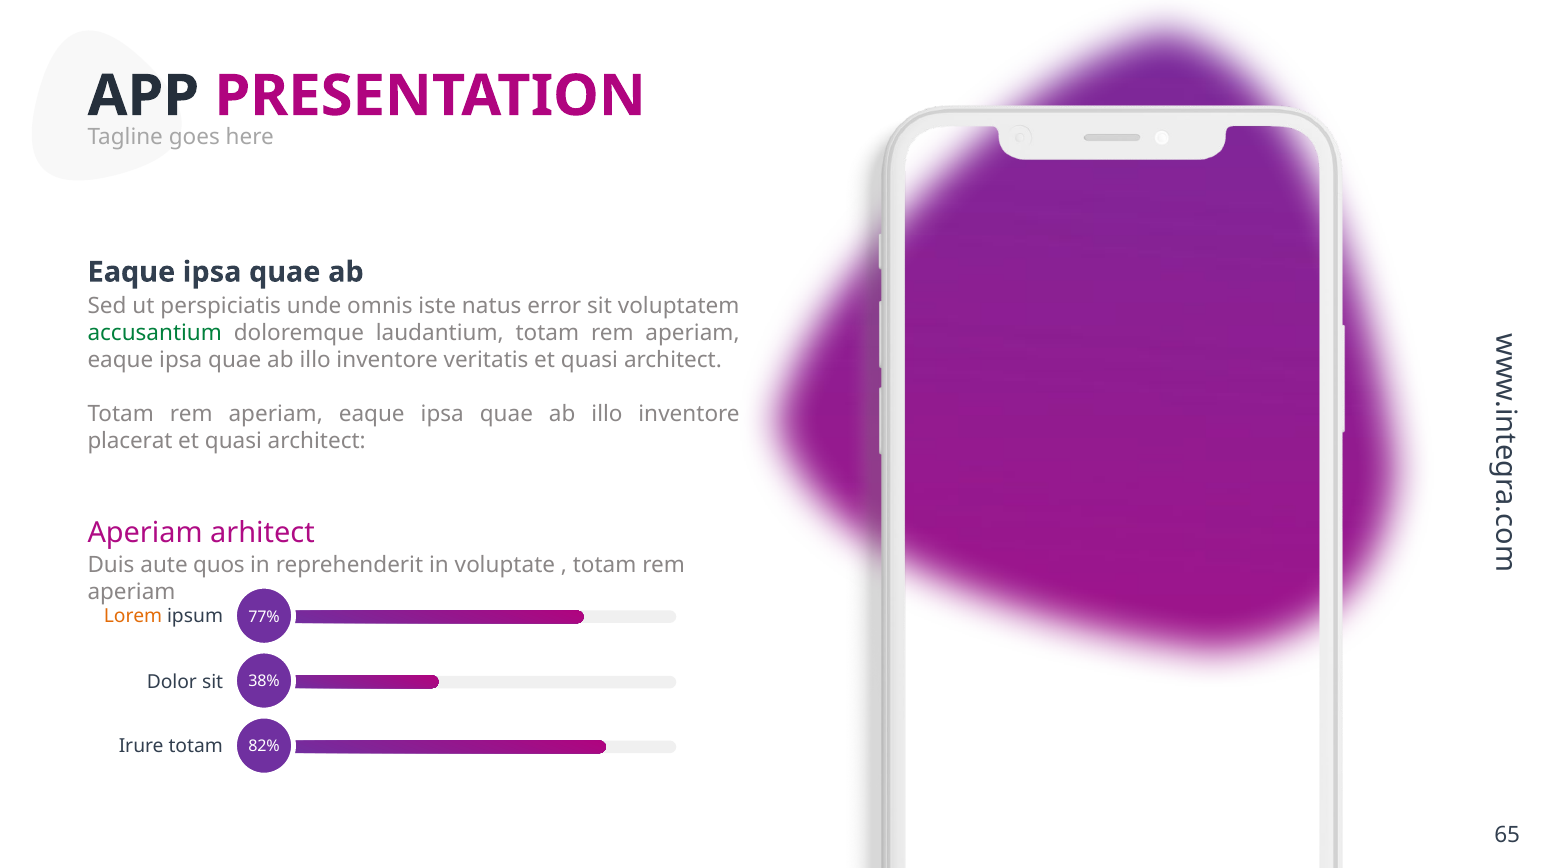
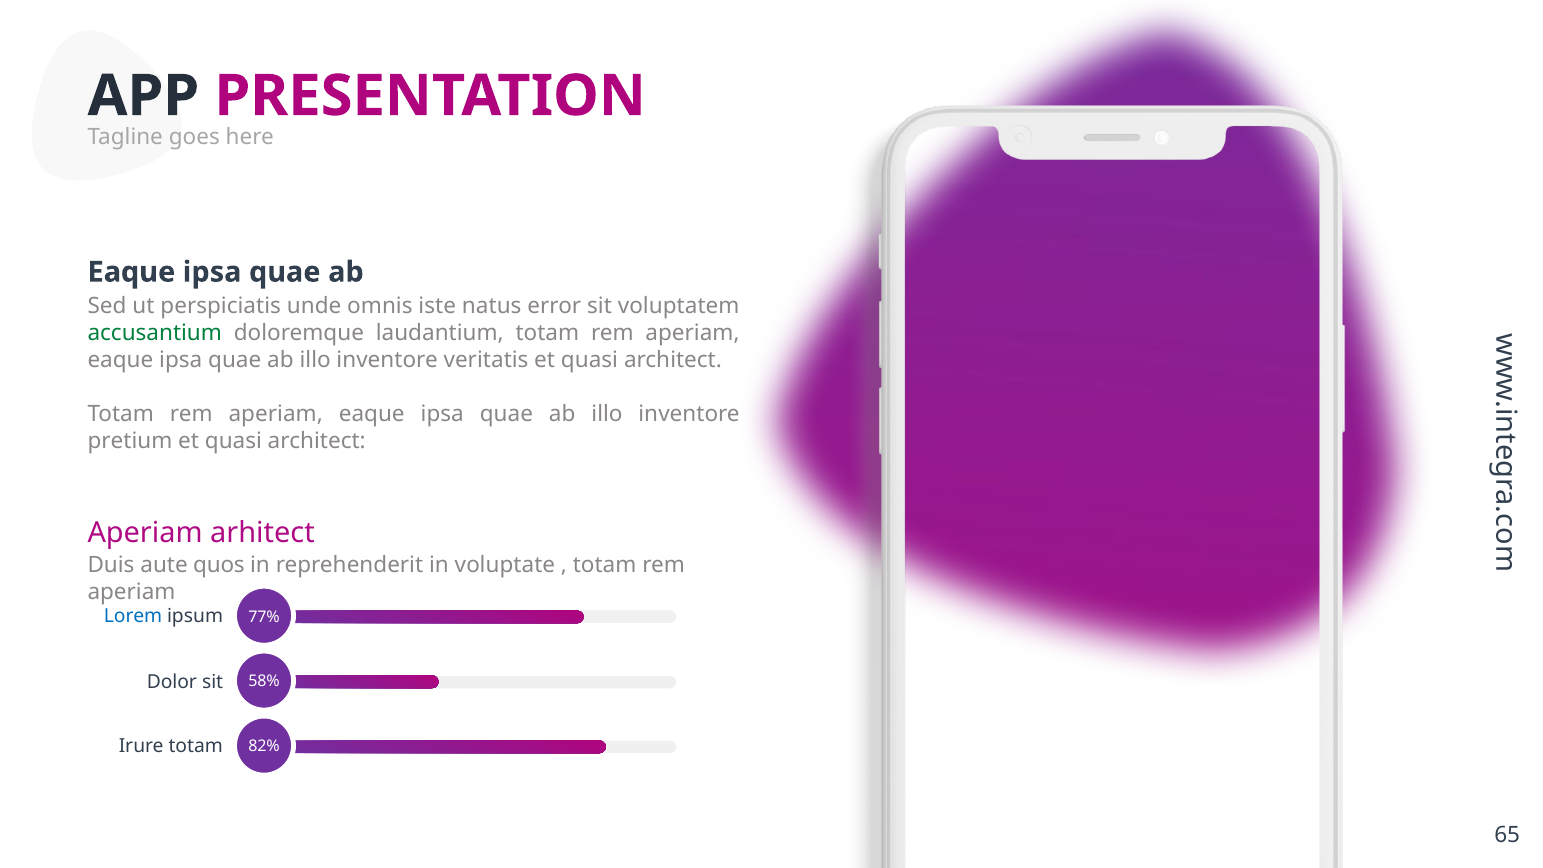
placerat: placerat -> pretium
Lorem colour: orange -> blue
38%: 38% -> 58%
